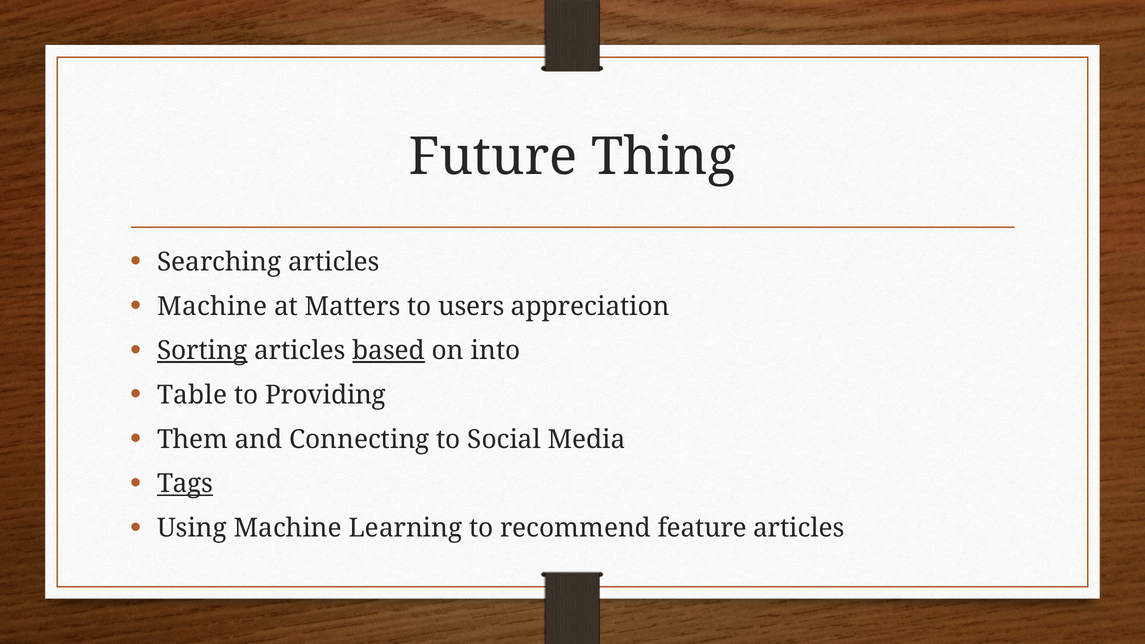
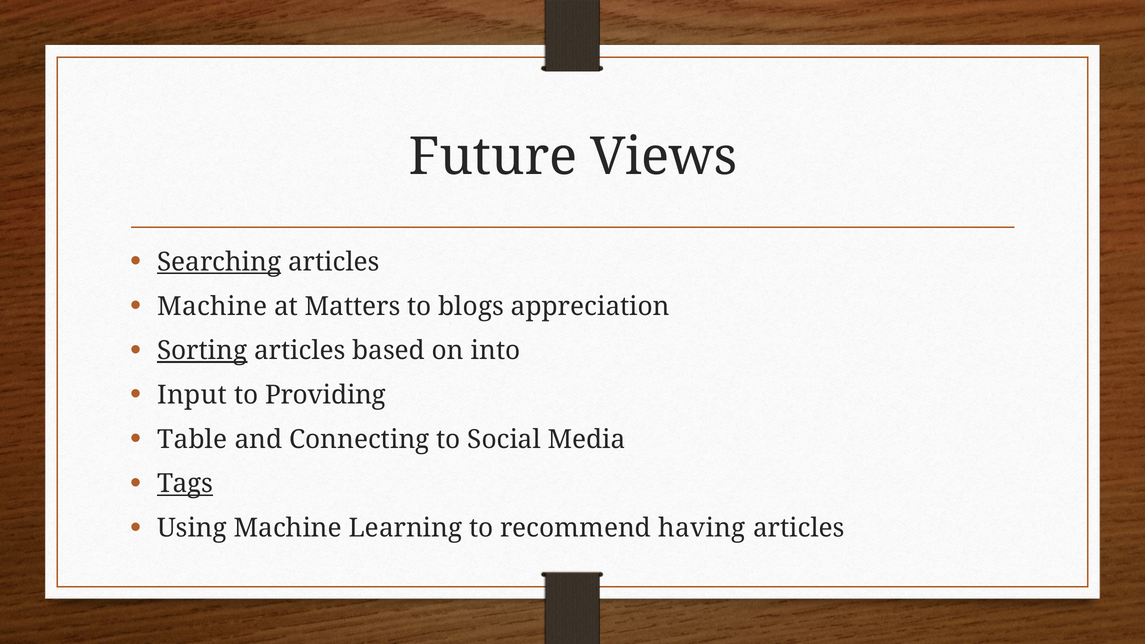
Thing: Thing -> Views
Searching underline: none -> present
users: users -> blogs
based underline: present -> none
Table: Table -> Input
Them: Them -> Table
feature: feature -> having
